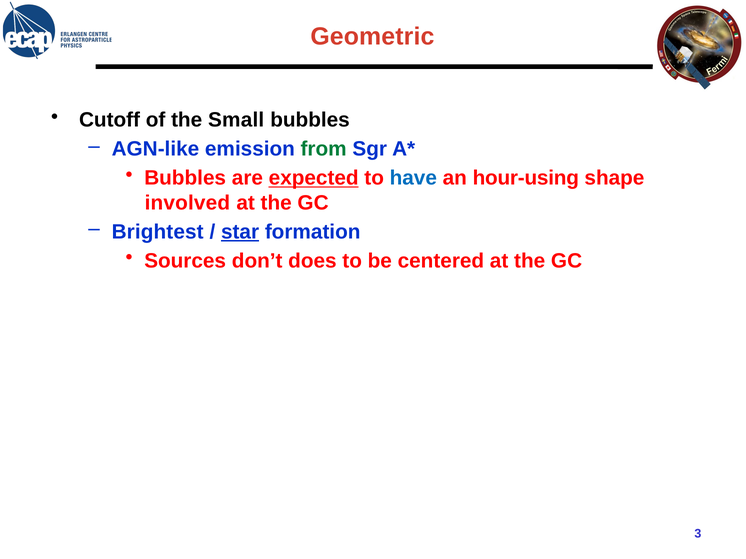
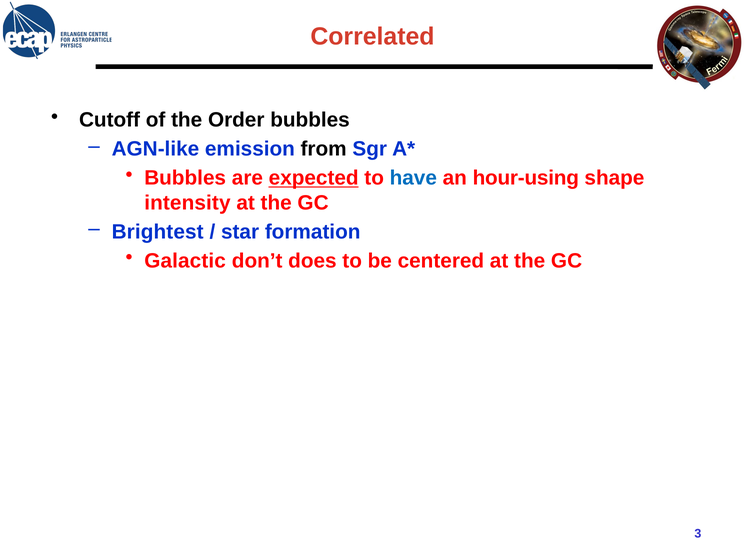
Geometric: Geometric -> Correlated
Small: Small -> Order
from colour: green -> black
involved: involved -> intensity
star underline: present -> none
Sources: Sources -> Galactic
